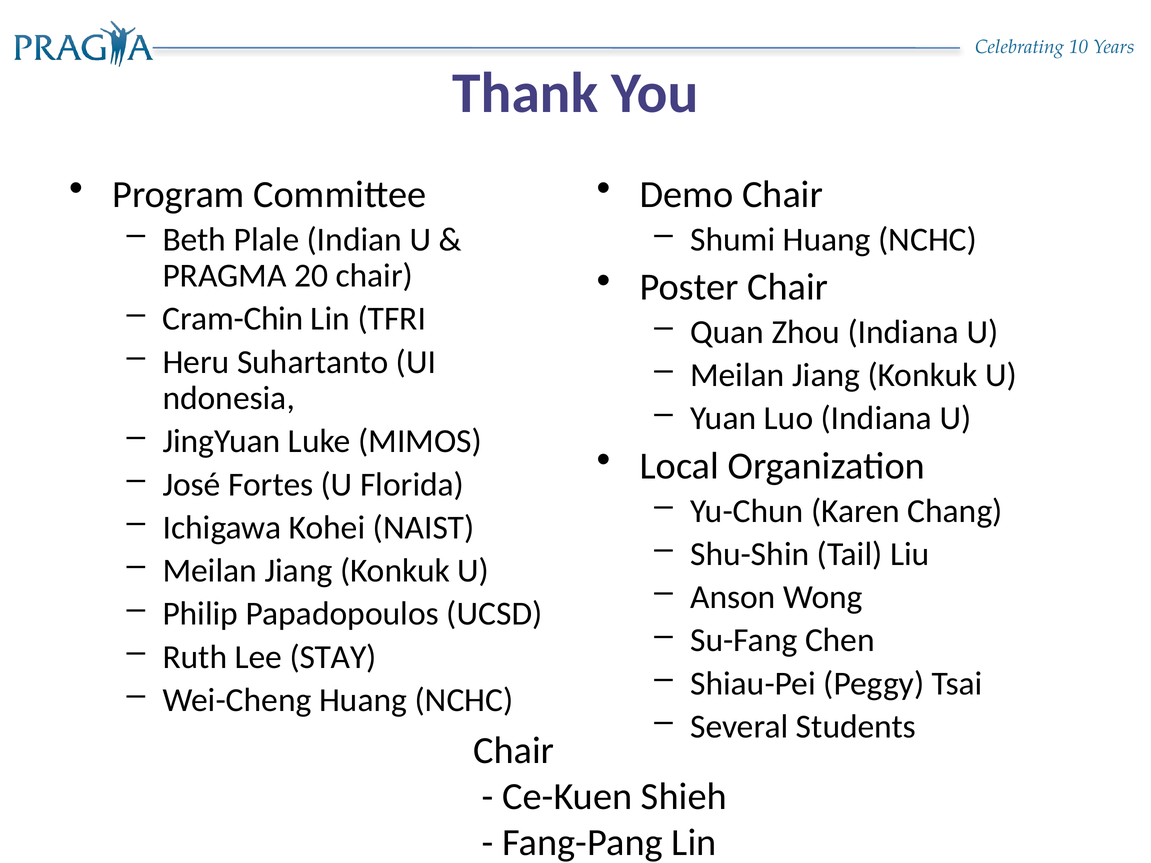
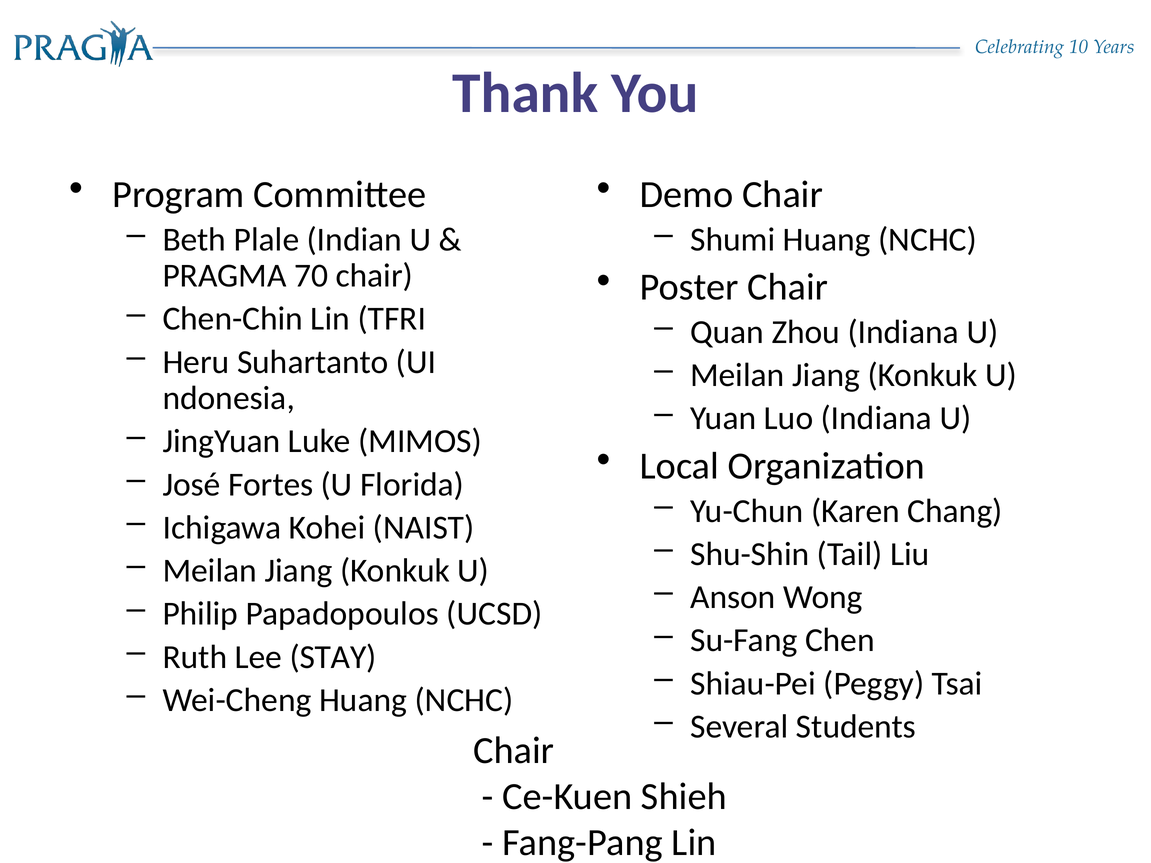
20: 20 -> 70
Cram-Chin: Cram-Chin -> Chen-Chin
